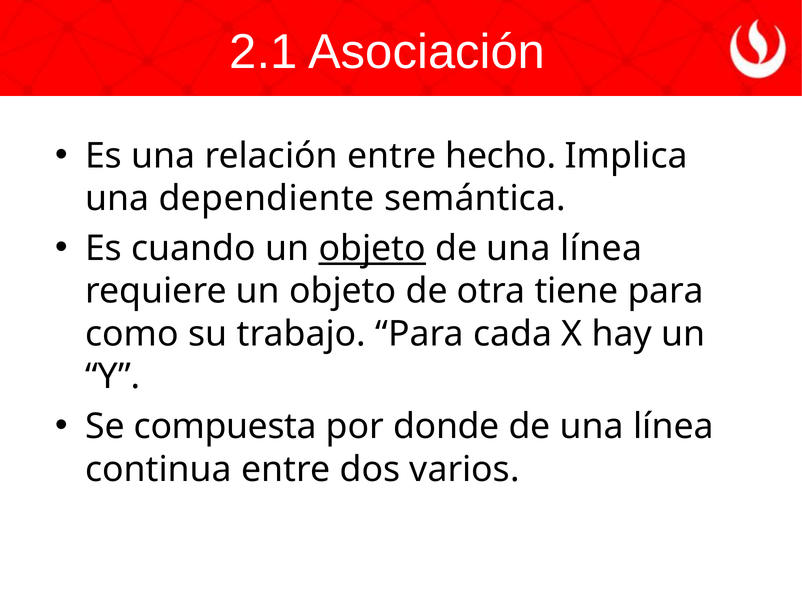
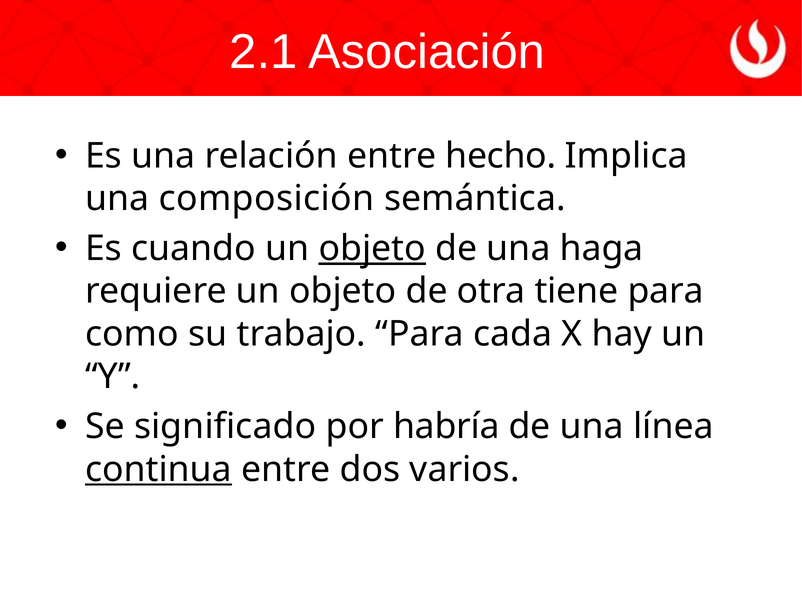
dependiente: dependiente -> composición
línea at (601, 249): línea -> haga
compuesta: compuesta -> significado
donde: donde -> habría
continua underline: none -> present
